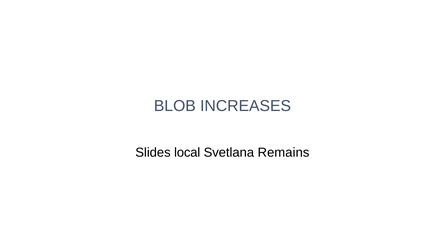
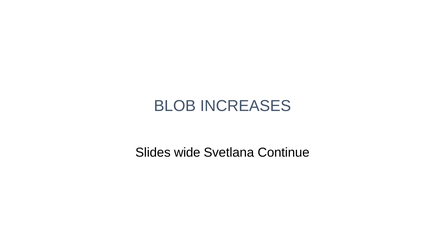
local: local -> wide
Remains: Remains -> Continue
